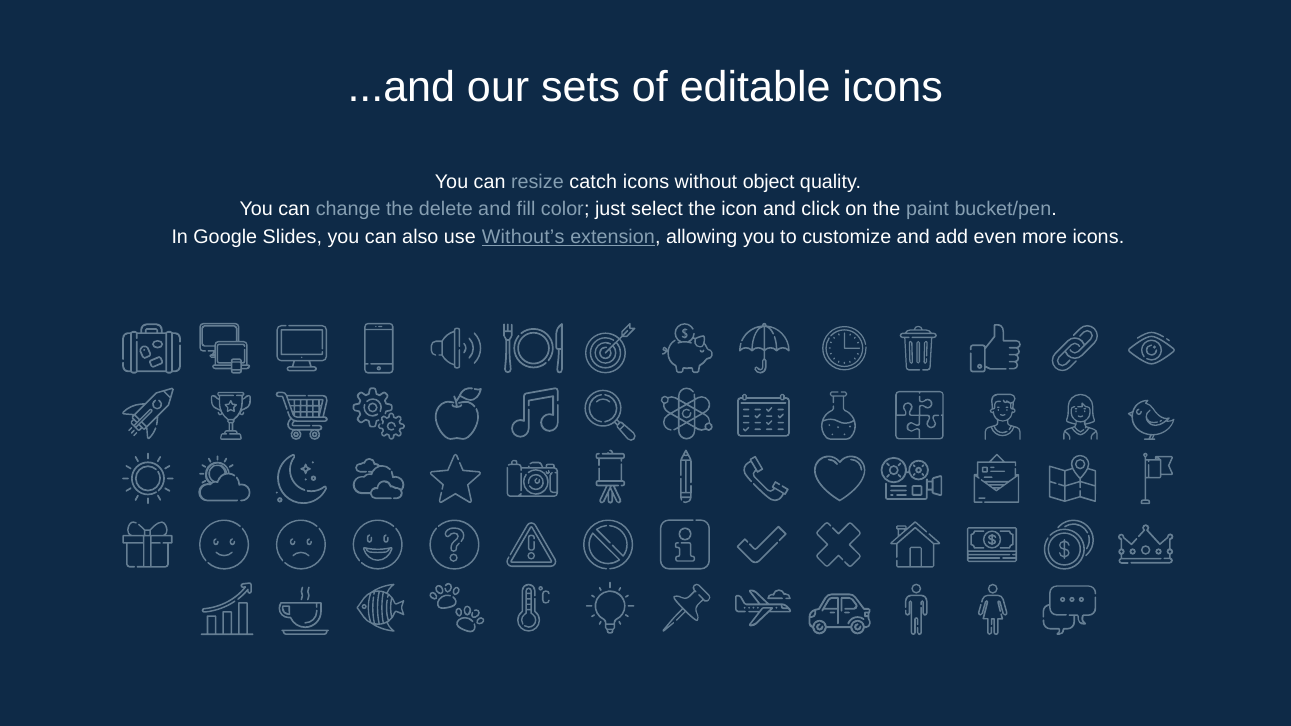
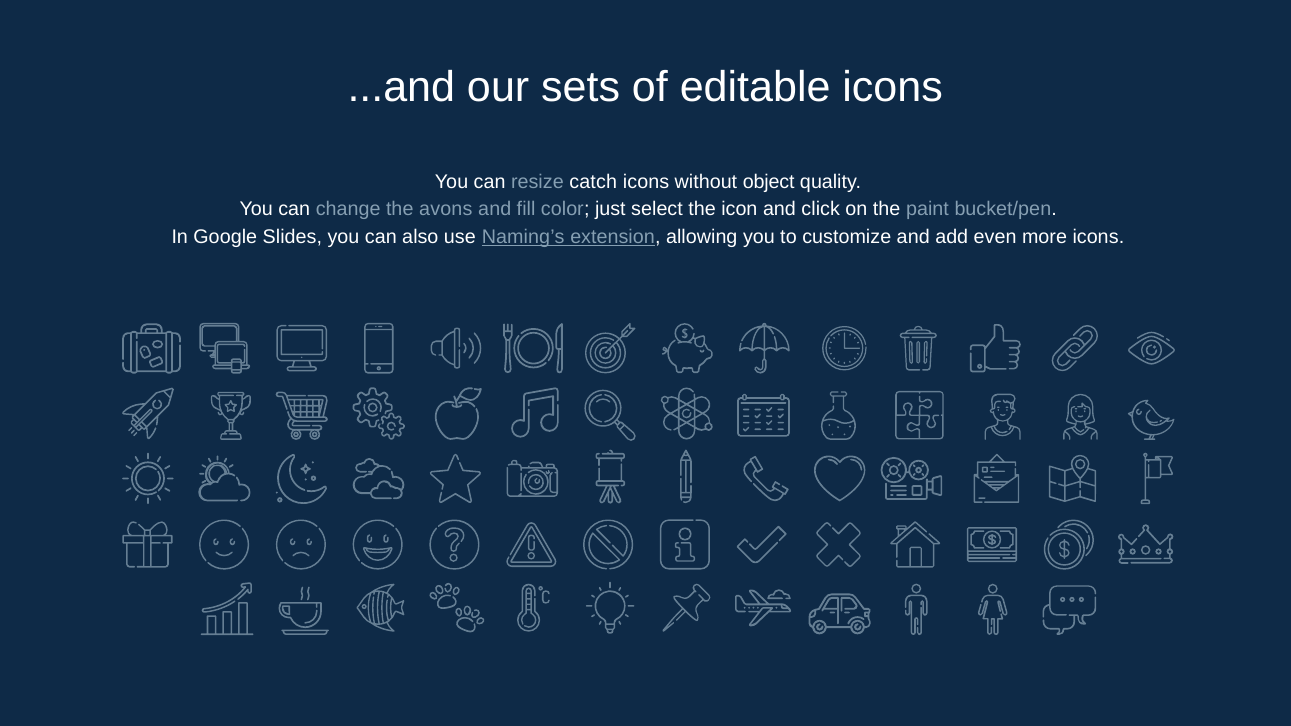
delete: delete -> avons
Without’s: Without’s -> Naming’s
